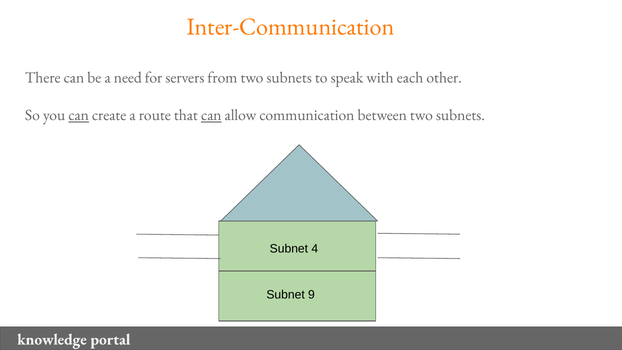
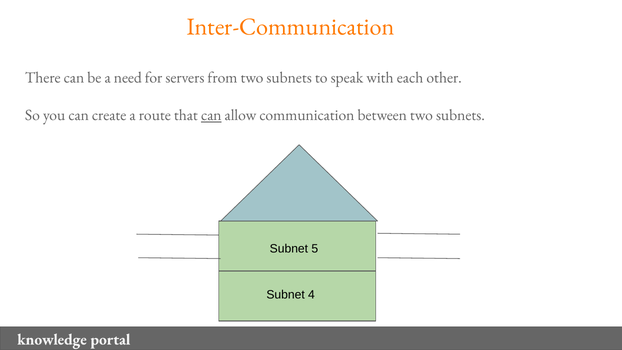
can at (79, 115) underline: present -> none
4: 4 -> 5
9: 9 -> 4
